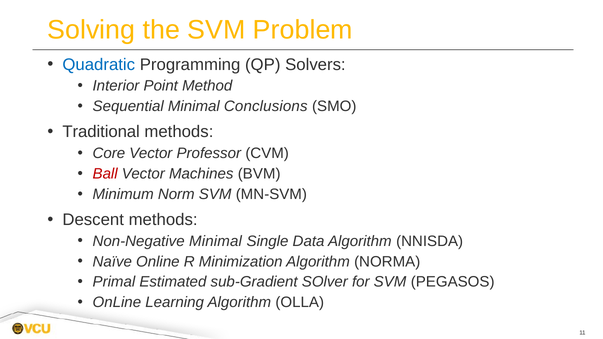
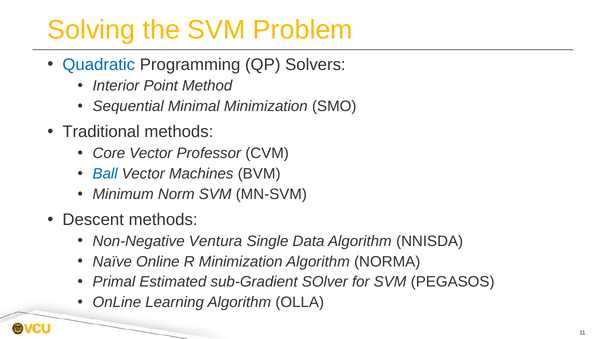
Minimal Conclusions: Conclusions -> Minimization
Ball colour: red -> blue
Non-Negative Minimal: Minimal -> Ventura
